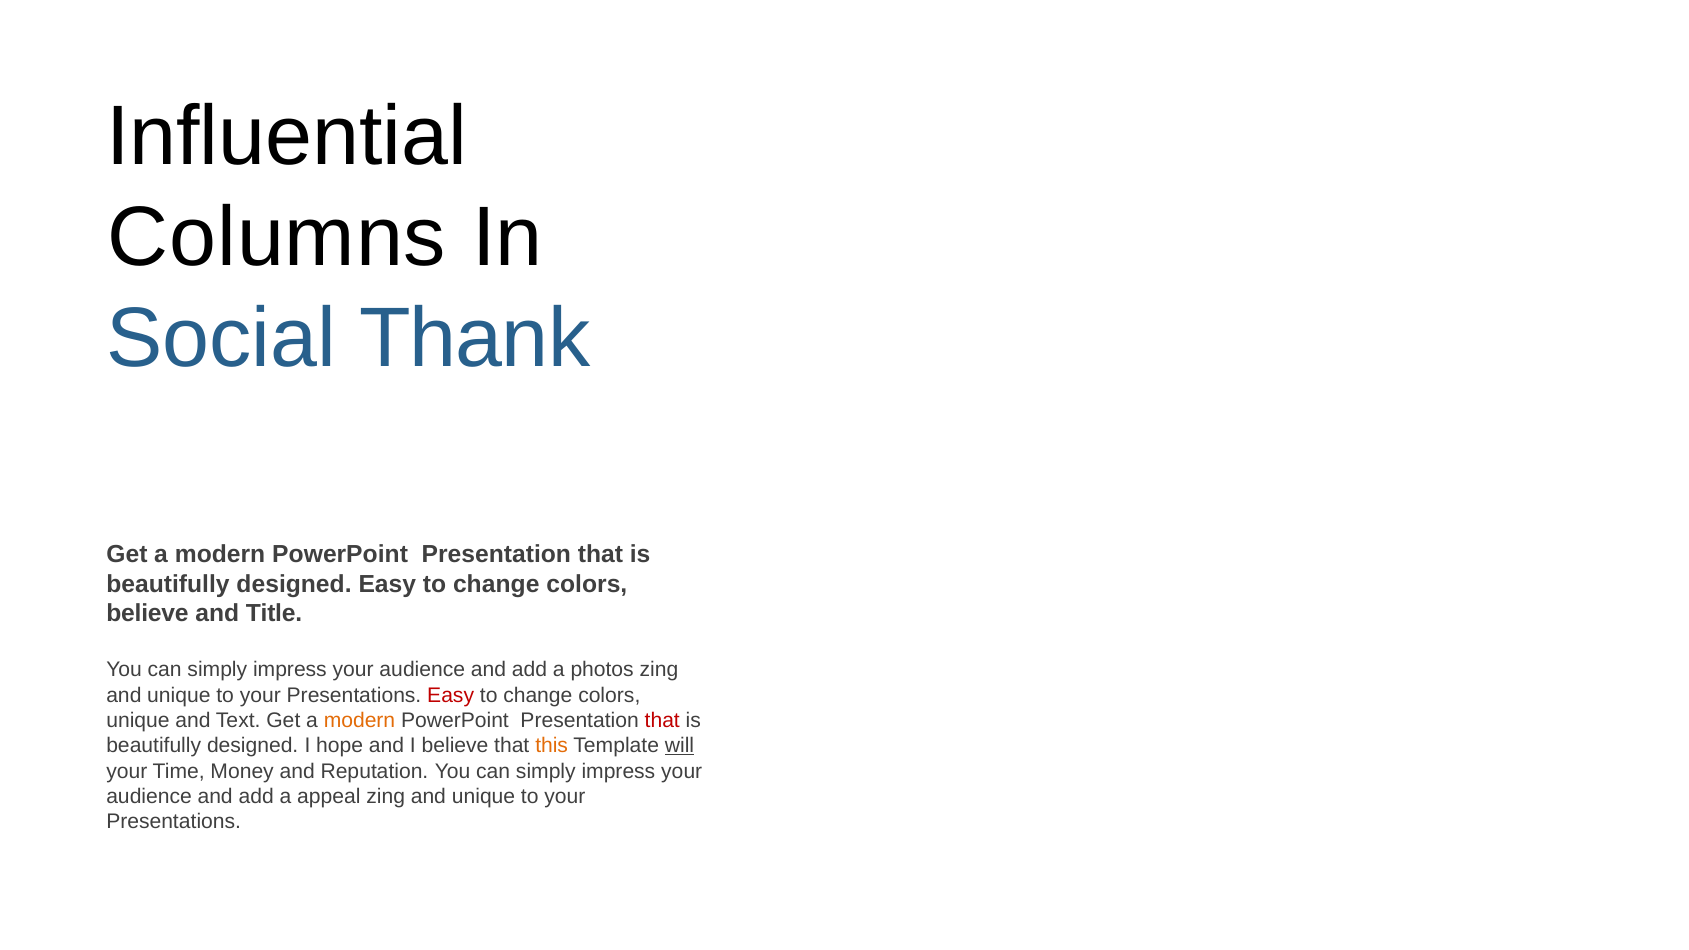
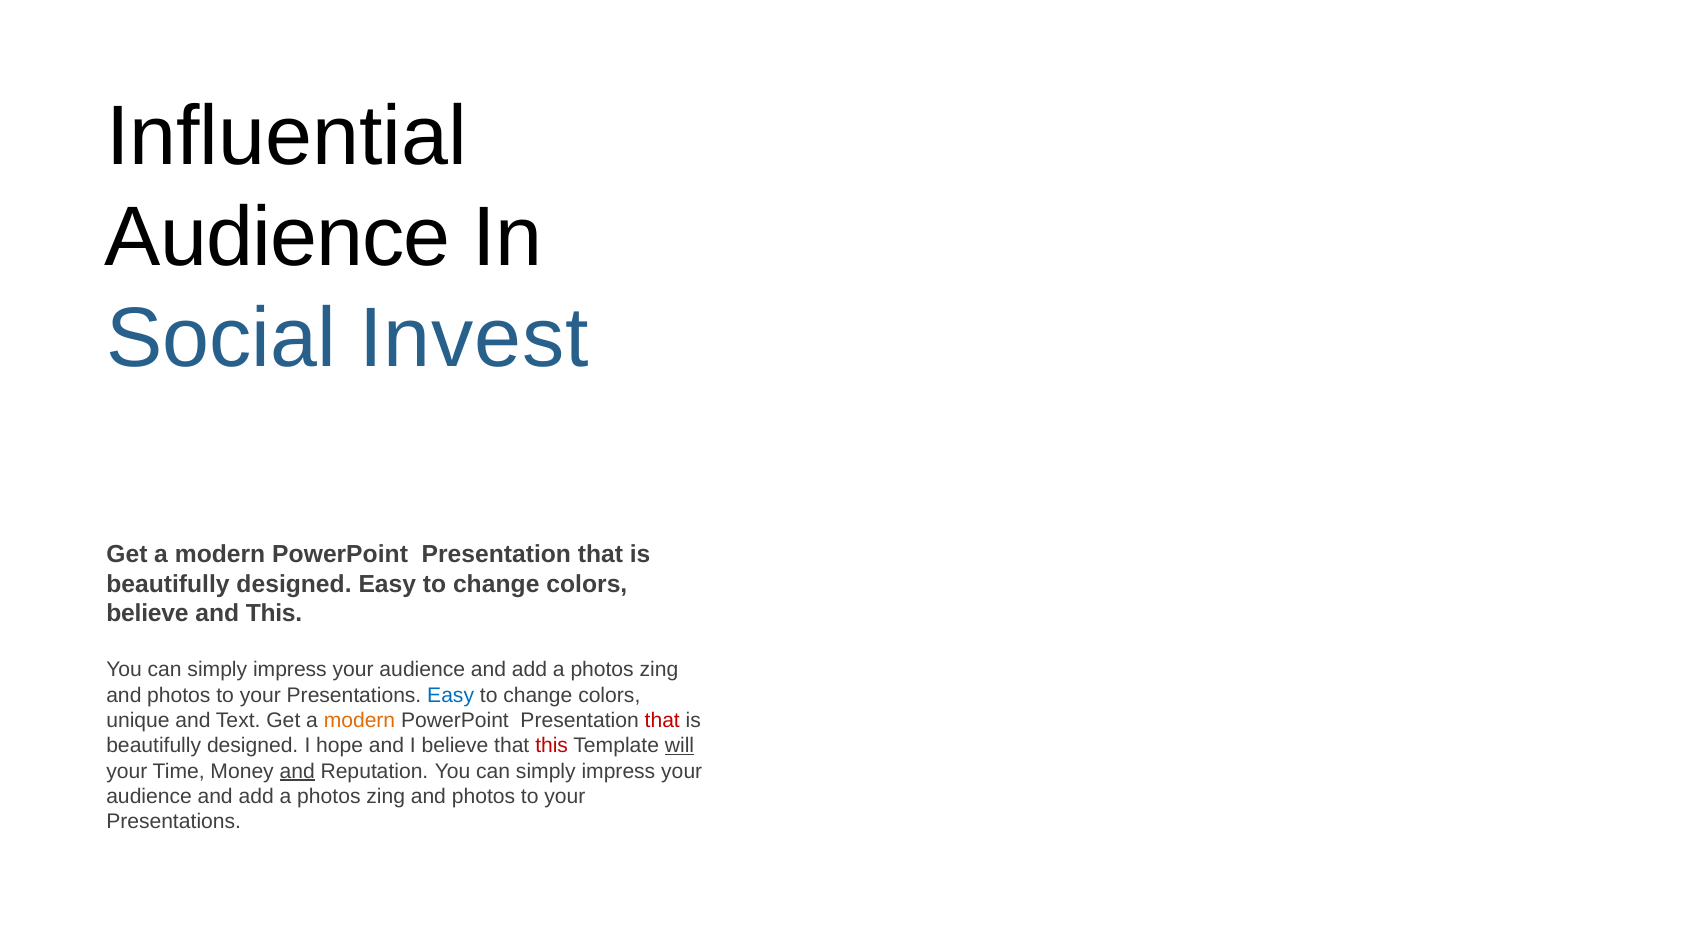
Columns at (277, 238): Columns -> Audience
Thank: Thank -> Invest
and Title: Title -> This
unique at (179, 695): unique -> photos
Easy at (451, 695) colour: red -> blue
this at (552, 746) colour: orange -> red
and at (297, 771) underline: none -> present
appeal at (329, 796): appeal -> photos
unique at (484, 796): unique -> photos
